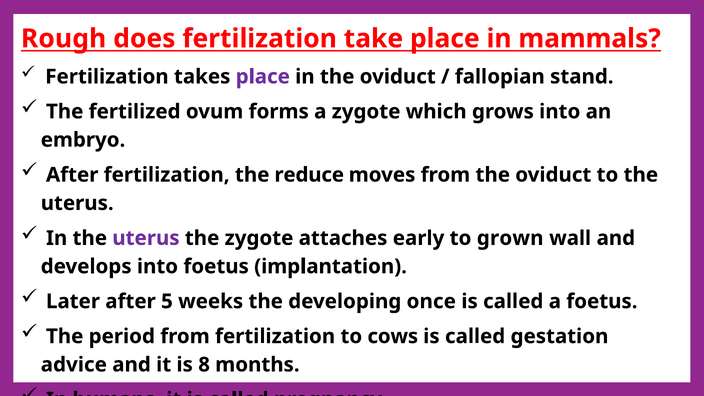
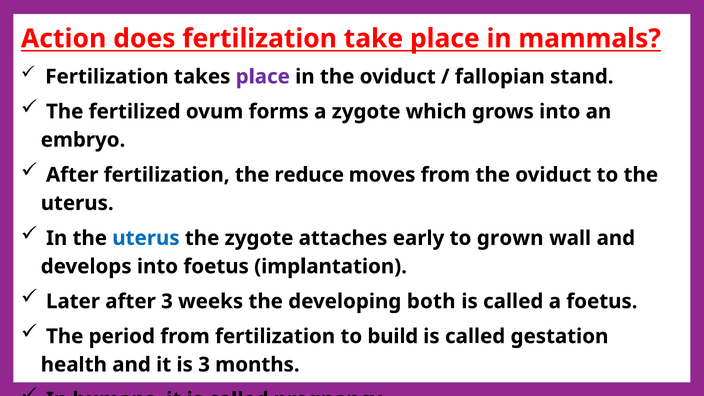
Rough: Rough -> Action
uterus at (146, 238) colour: purple -> blue
after 5: 5 -> 3
once: once -> both
cows: cows -> build
advice: advice -> health
is 8: 8 -> 3
